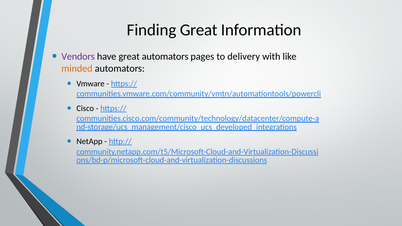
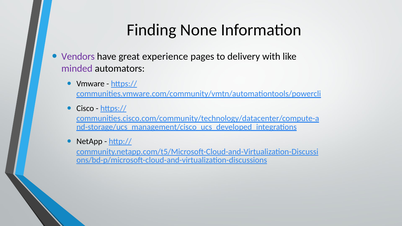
Finding Great: Great -> None
great automators: automators -> experience
minded colour: orange -> purple
